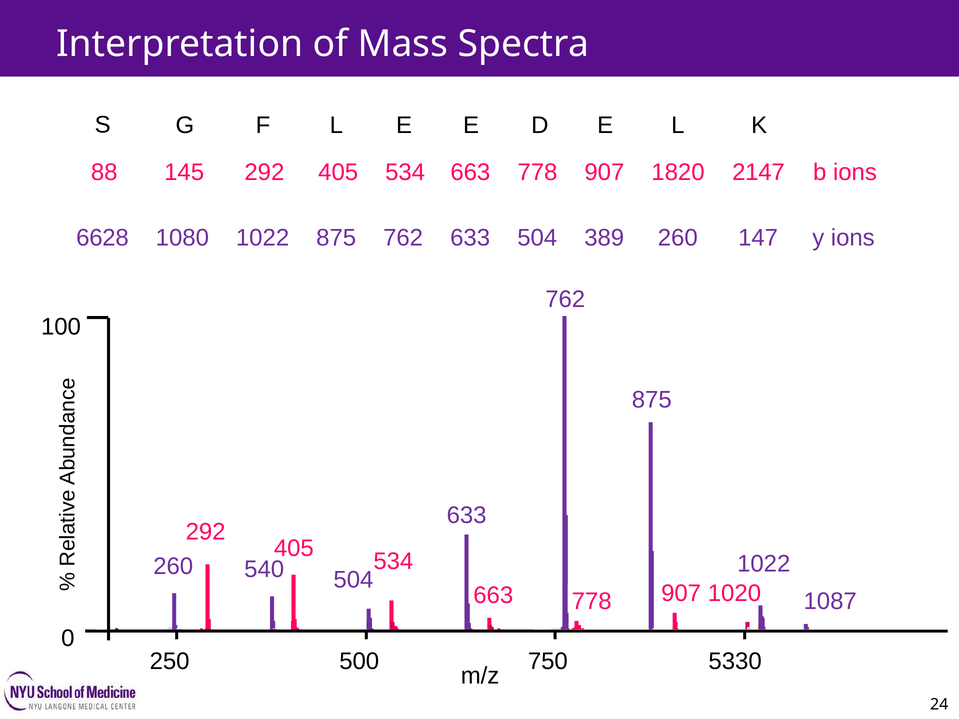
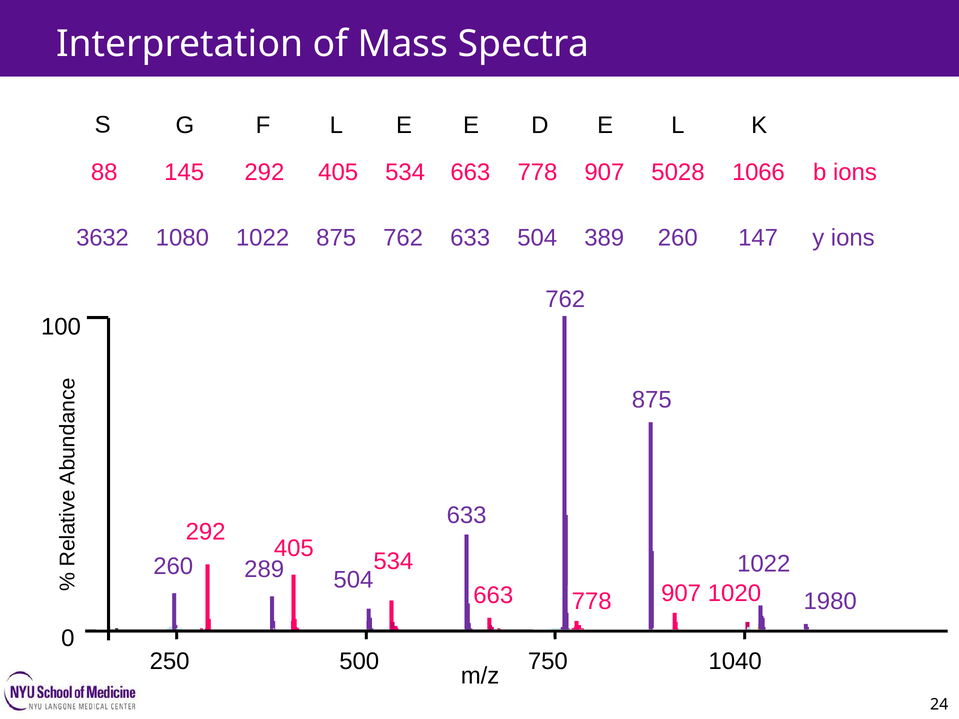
1820: 1820 -> 5028
2147: 2147 -> 1066
6628: 6628 -> 3632
540: 540 -> 289
1087: 1087 -> 1980
5330: 5330 -> 1040
